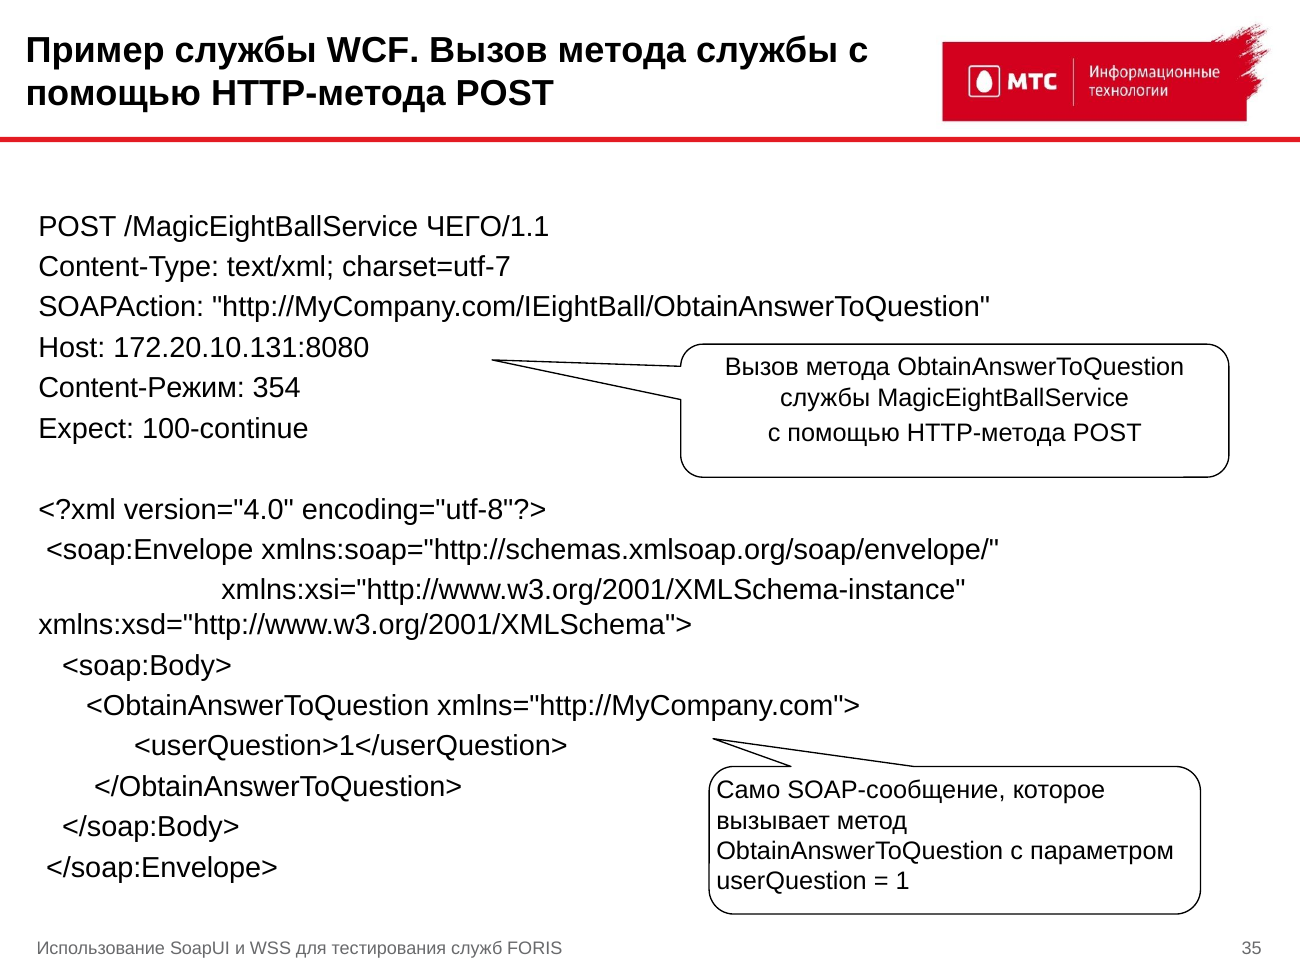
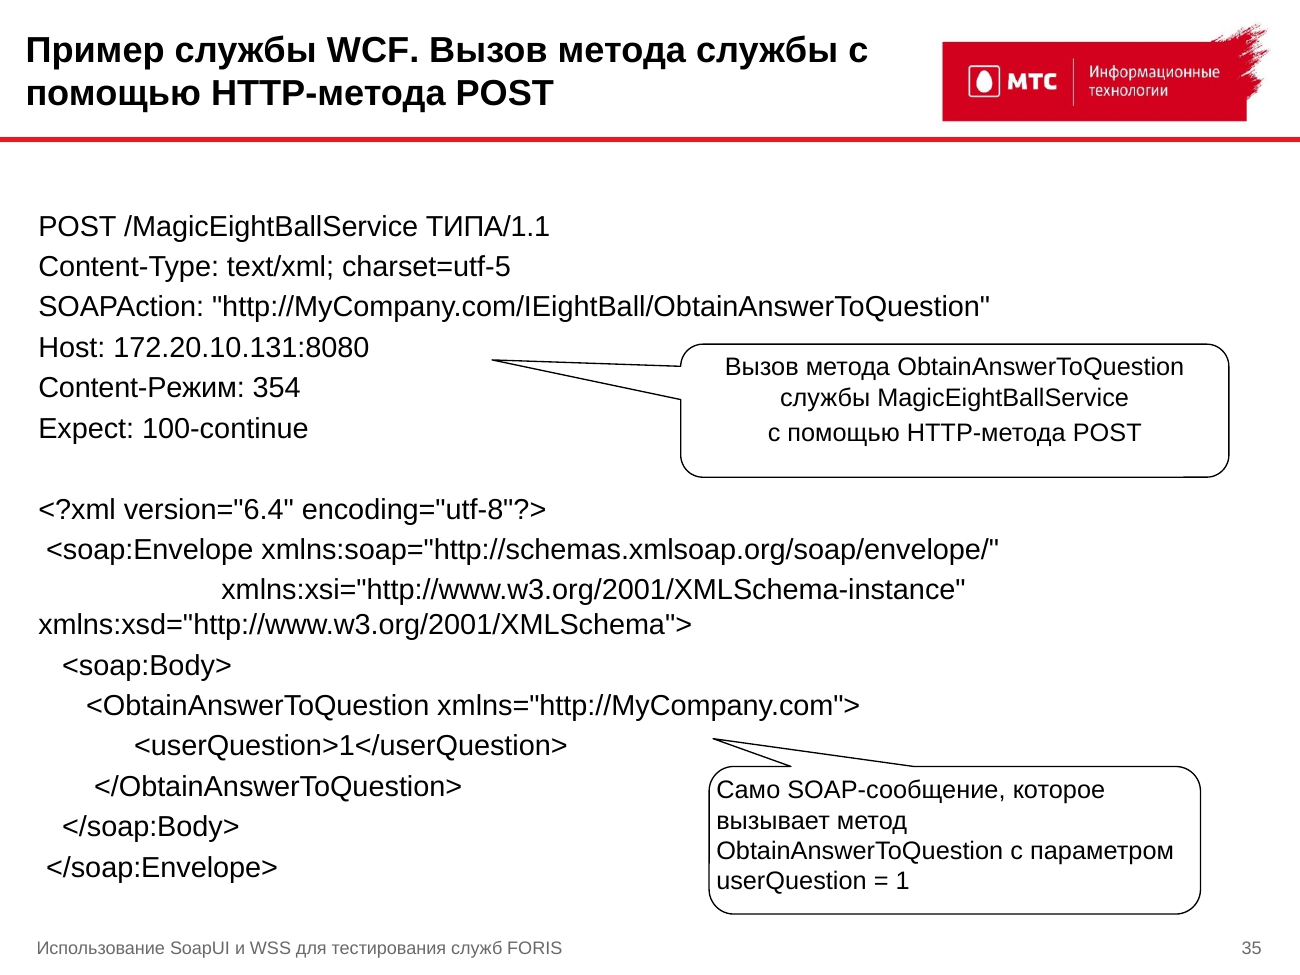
ЧЕГО/1.1: ЧЕГО/1.1 -> ТИПА/1.1
charset=utf-7: charset=utf-7 -> charset=utf-5
version="4.0: version="4.0 -> version="6.4
